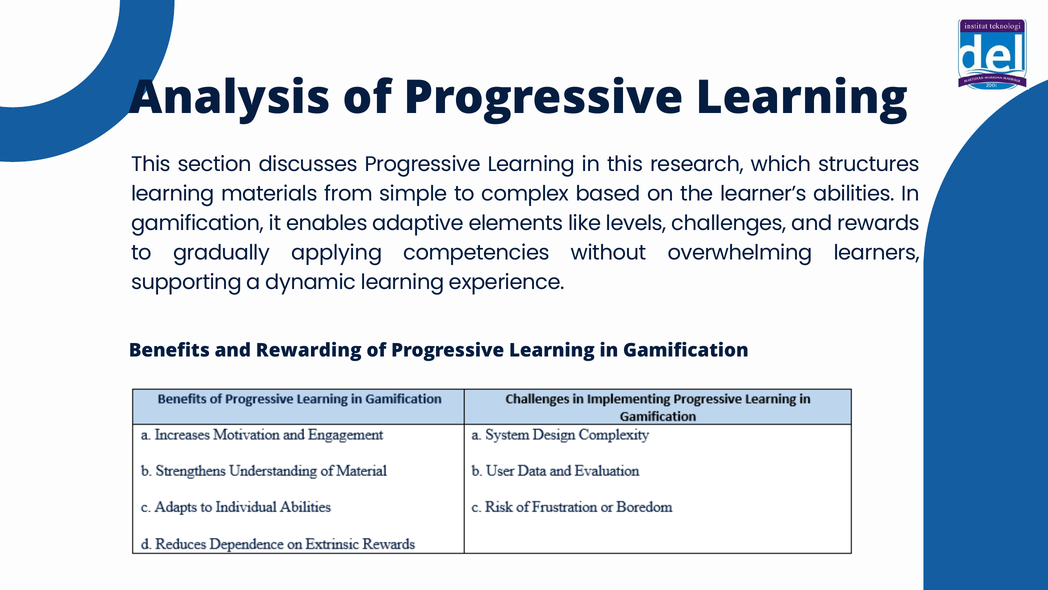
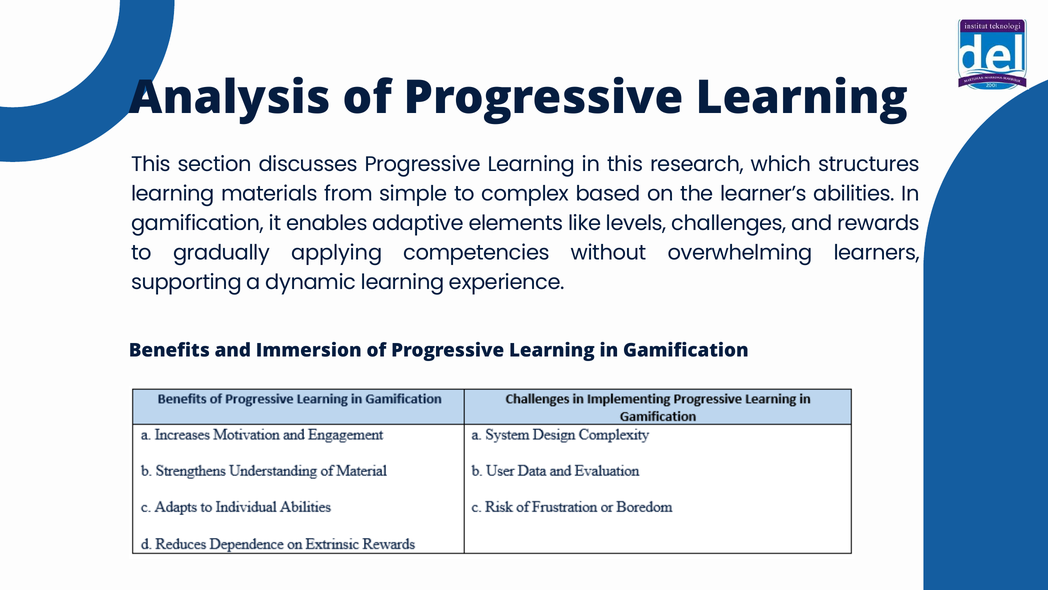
Rewarding: Rewarding -> Immersion
